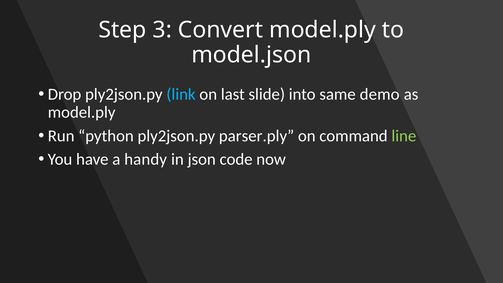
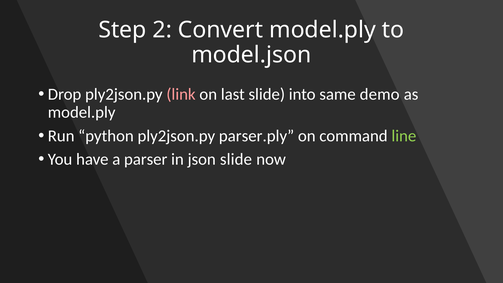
3: 3 -> 2
link colour: light blue -> pink
handy: handy -> parser
json code: code -> slide
